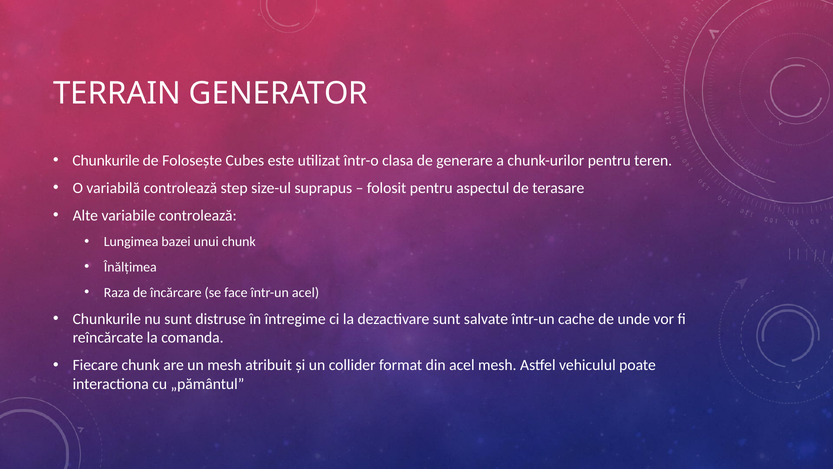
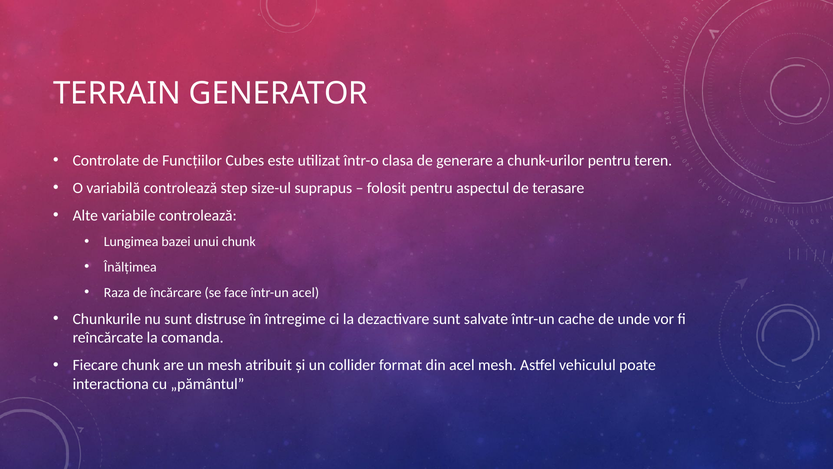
Chunkurile at (106, 161): Chunkurile -> Controlate
Folosește: Folosește -> Funcțiilor
